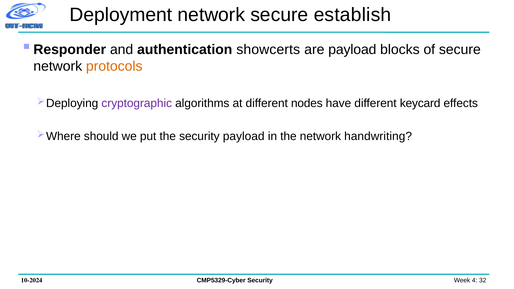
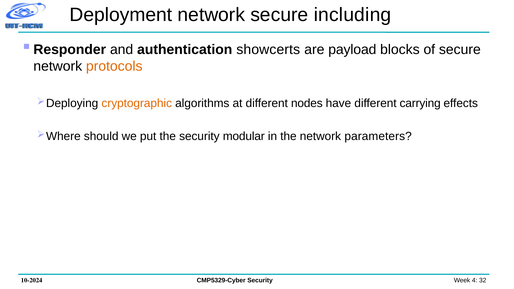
establish: establish -> including
cryptographic colour: purple -> orange
keycard: keycard -> carrying
security payload: payload -> modular
handwriting: handwriting -> parameters
